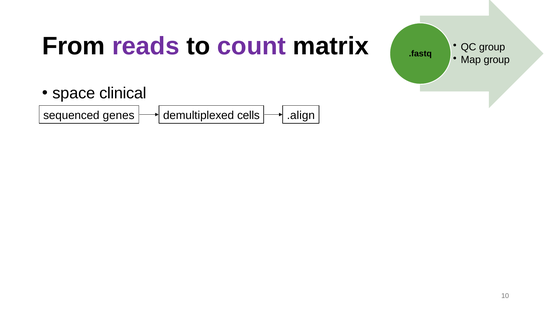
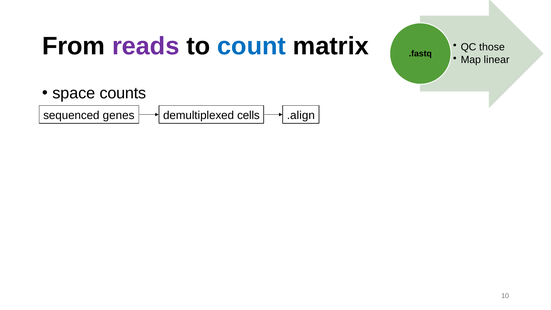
count colour: purple -> blue
QC group: group -> those
Map group: group -> linear
clinical: clinical -> counts
